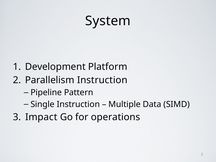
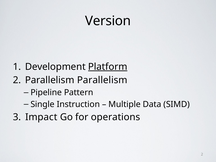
System: System -> Version
Platform underline: none -> present
Parallelism Instruction: Instruction -> Parallelism
